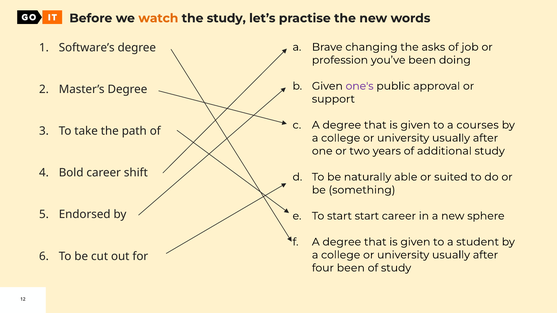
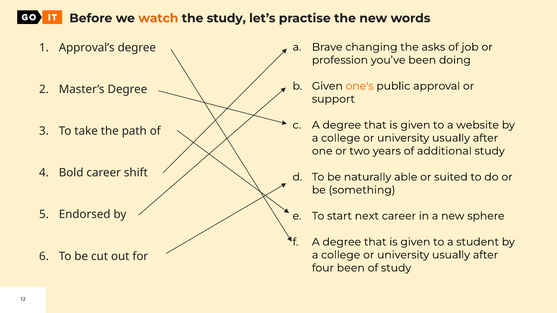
Software’s: Software’s -> Approval’s
one's colour: purple -> orange
courses: courses -> website
start start: start -> next
